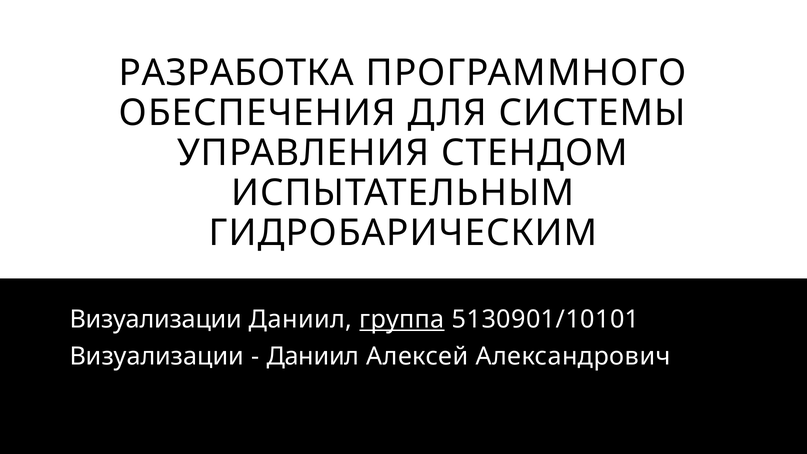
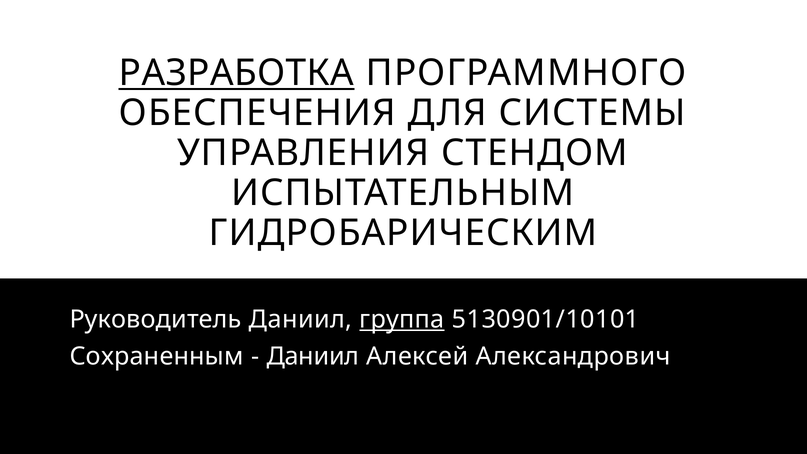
РАЗРАБОТКА underline: none -> present
Визуализации at (156, 320): Визуализации -> Руководитель
Визуализации at (157, 356): Визуализации -> Сохраненным
